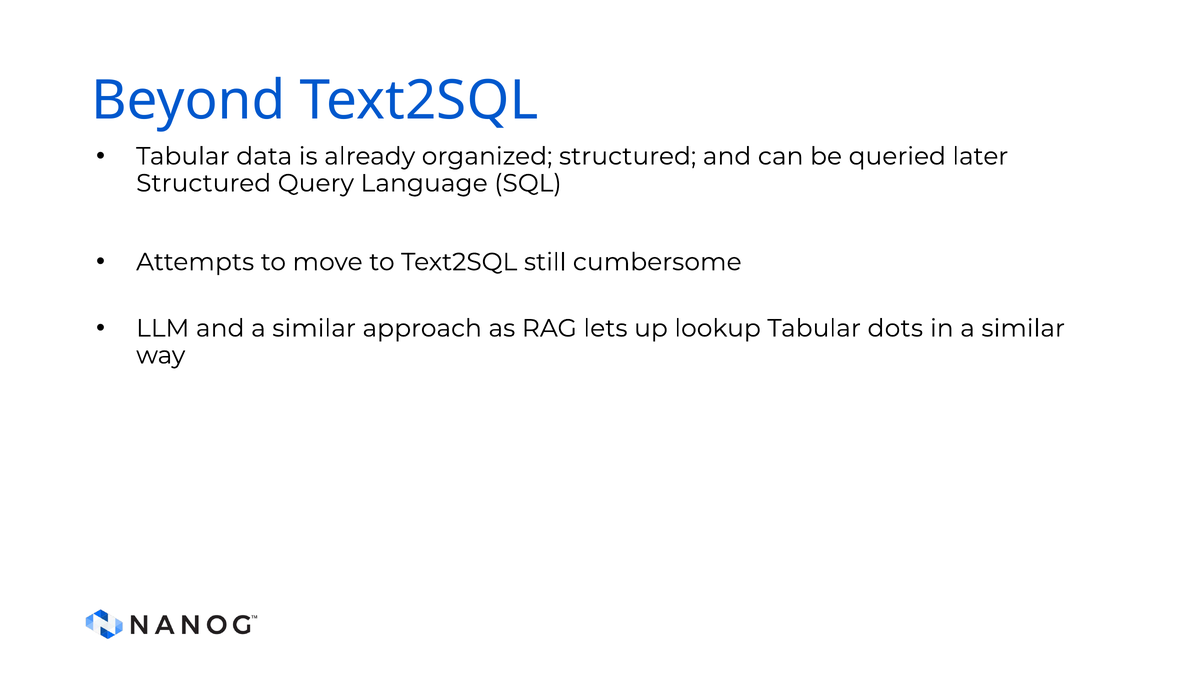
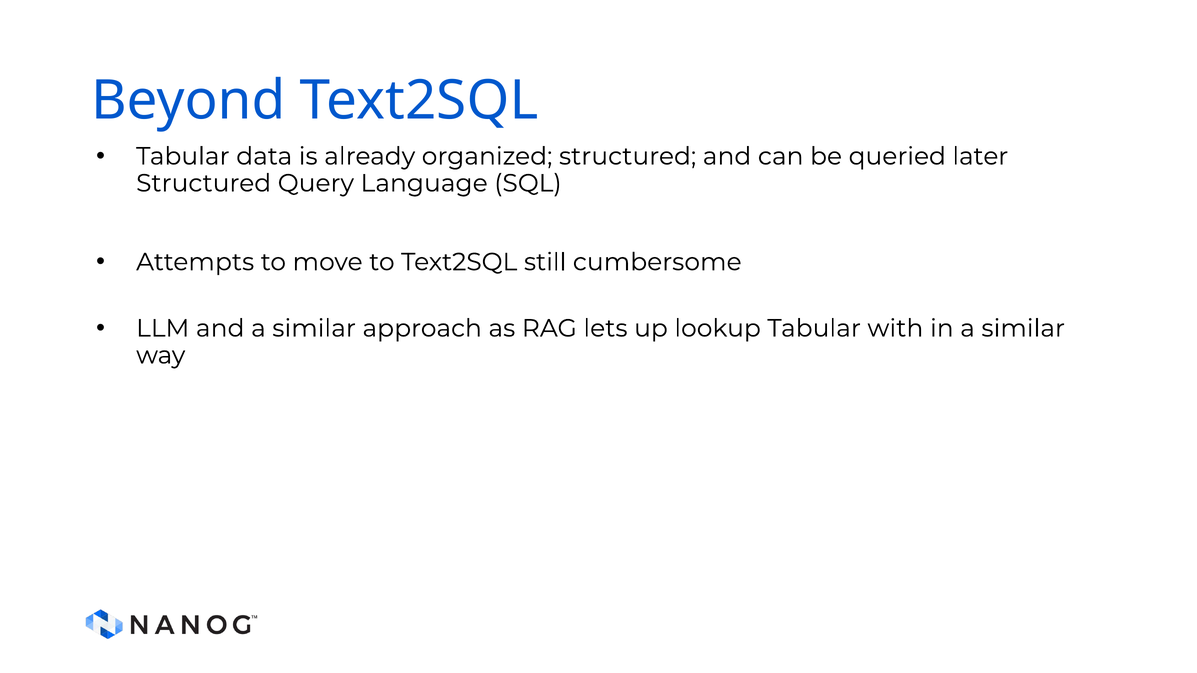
dots: dots -> with
